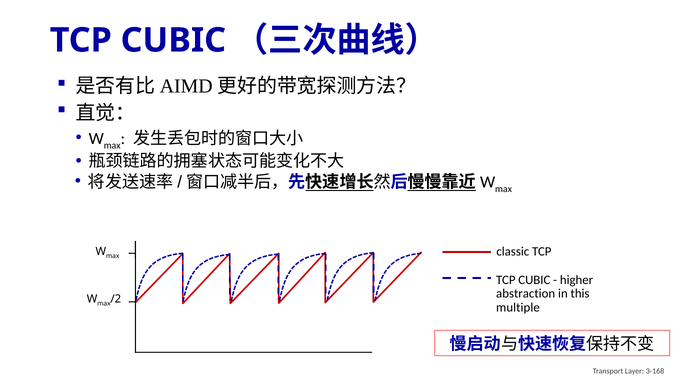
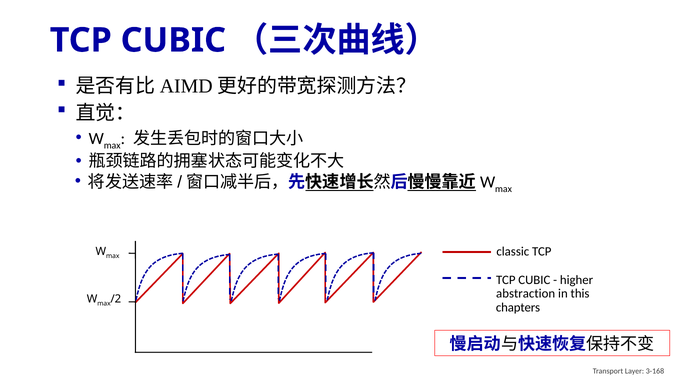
multiple: multiple -> chapters
